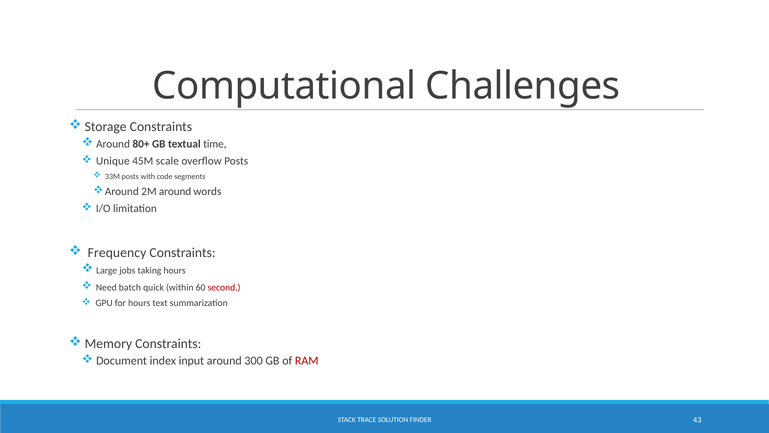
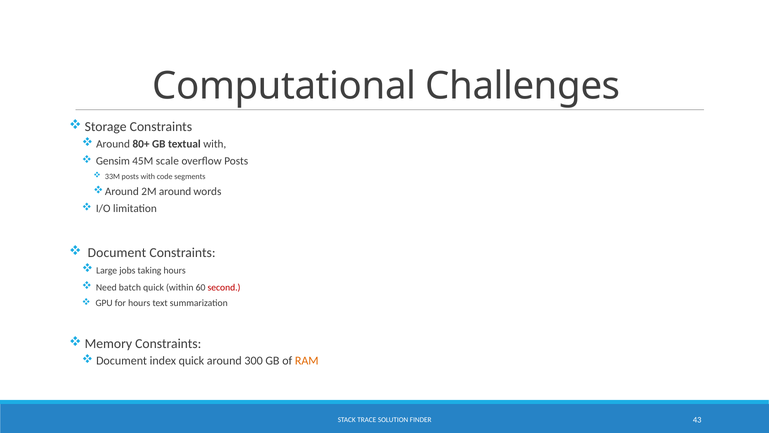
textual time: time -> with
Unique: Unique -> Gensim
Frequency at (117, 252): Frequency -> Document
index input: input -> quick
RAM colour: red -> orange
